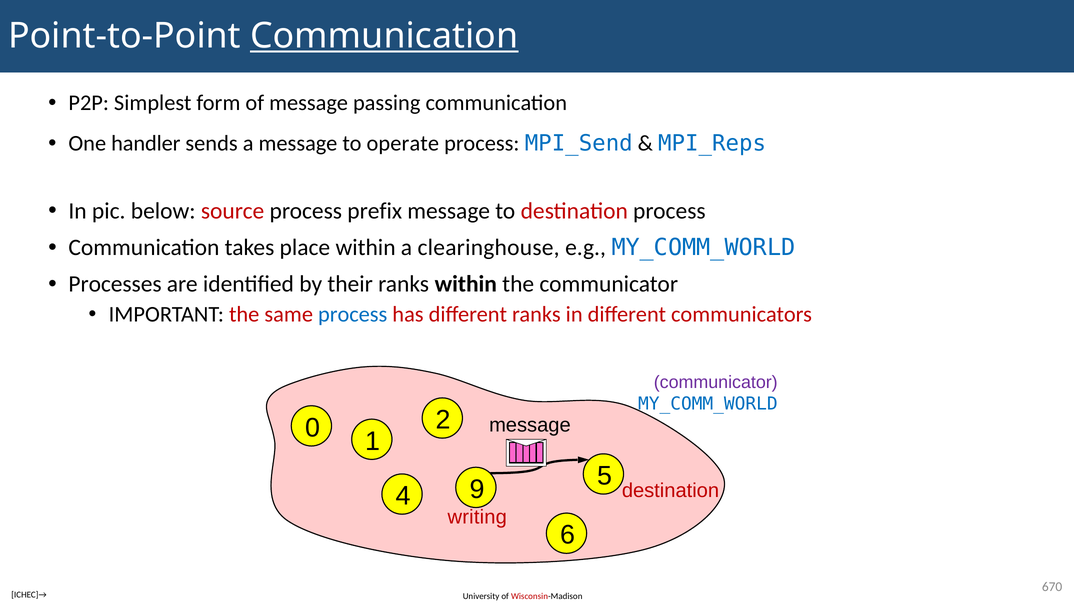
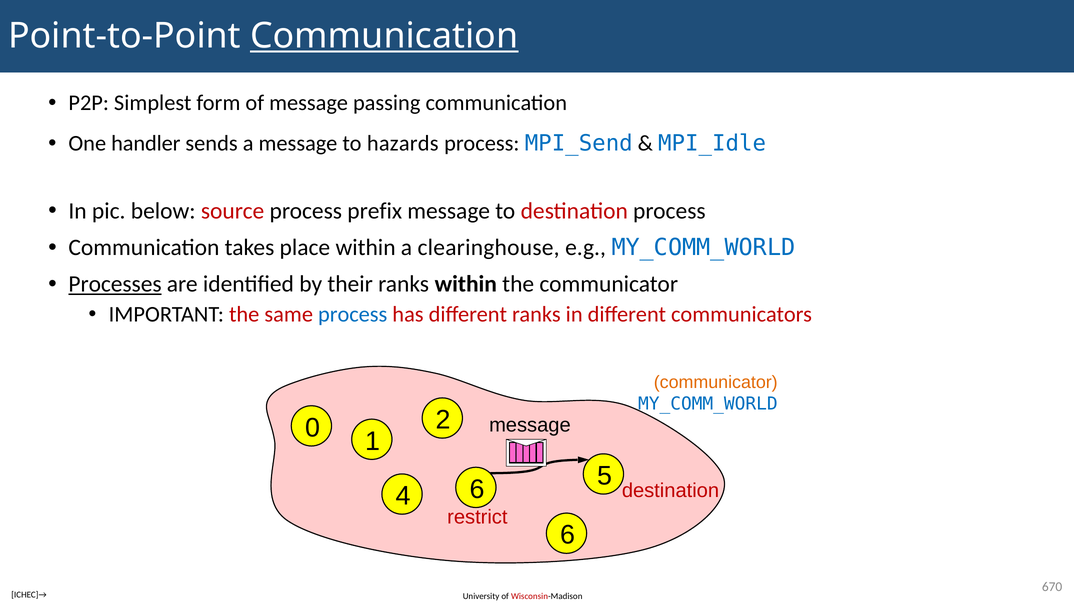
operate: operate -> hazards
MPI_Reps: MPI_Reps -> MPI_Idle
Processes underline: none -> present
communicator at (716, 383) colour: purple -> orange
4 9: 9 -> 6
writing: writing -> restrict
